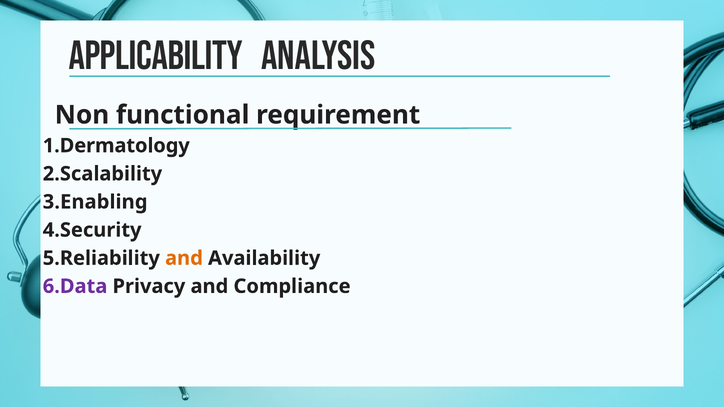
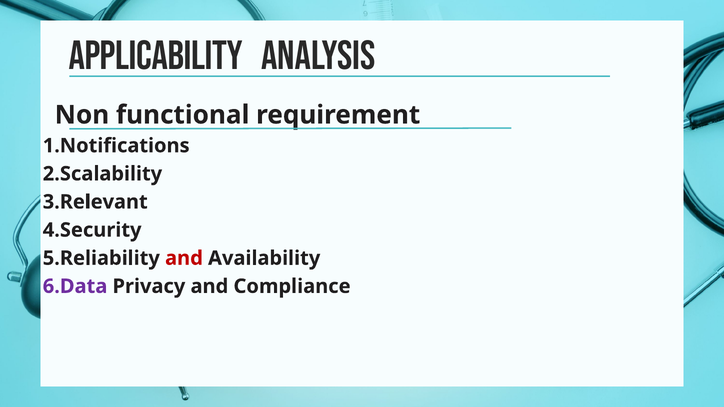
1.Dermatology: 1.Dermatology -> 1.Notifications
3.Enabling: 3.Enabling -> 3.Relevant
and at (184, 258) colour: orange -> red
